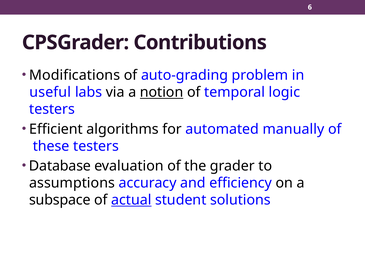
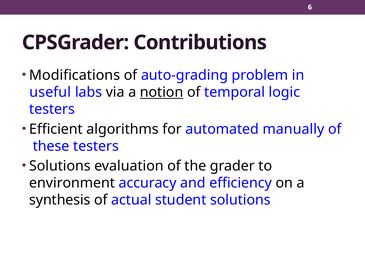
Database at (60, 166): Database -> Solutions
assumptions: assumptions -> environment
subspace: subspace -> synthesis
actual underline: present -> none
